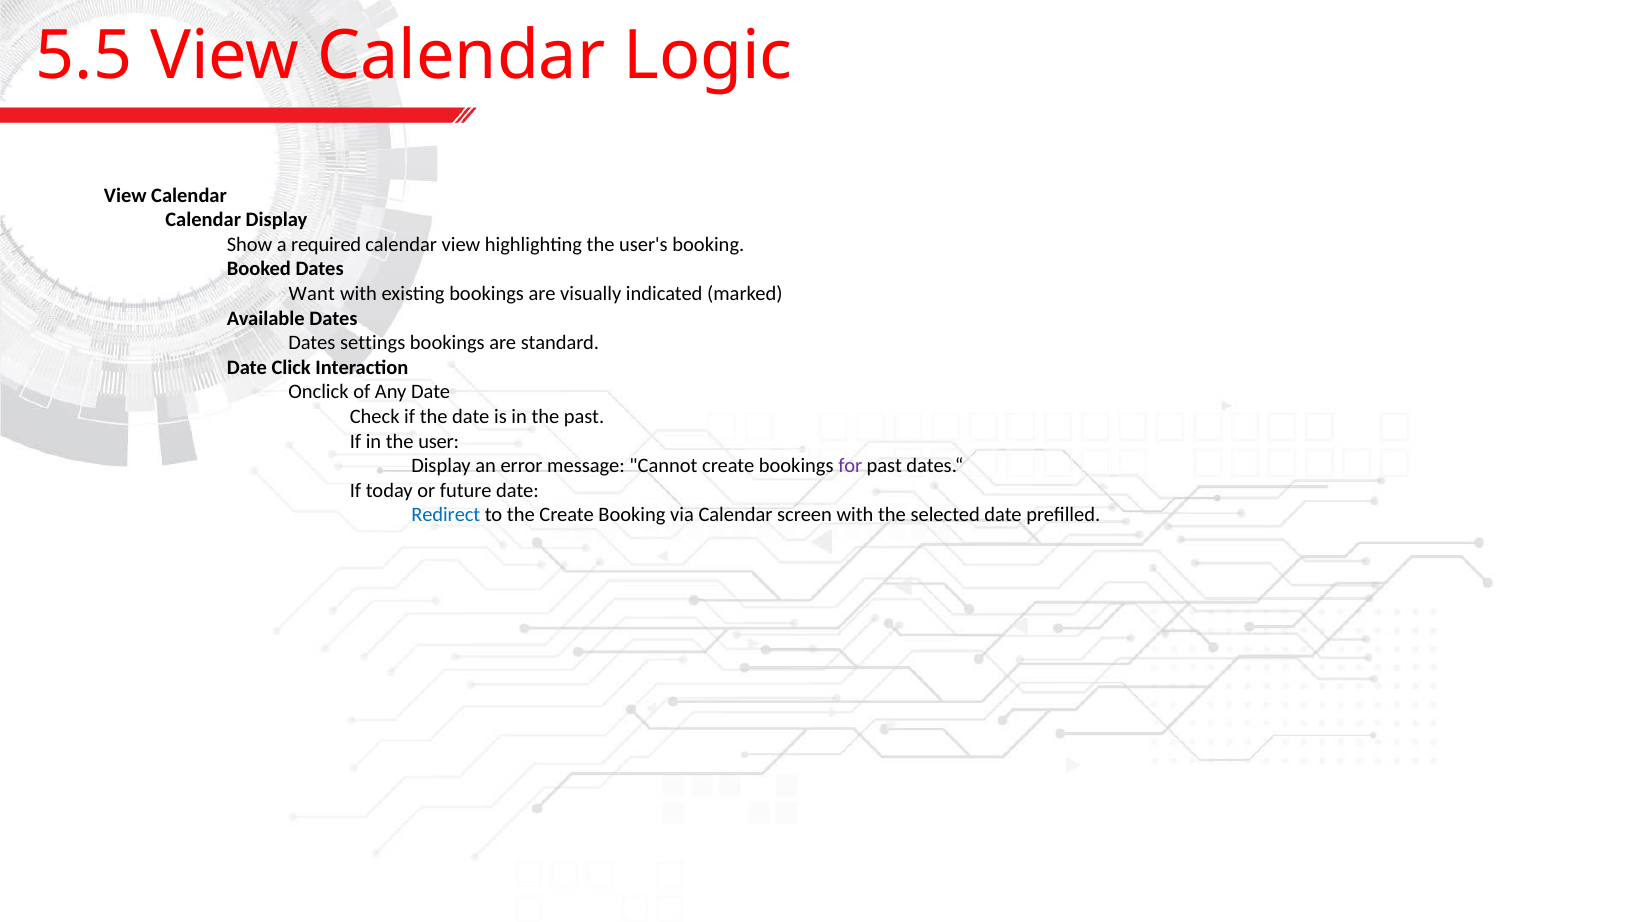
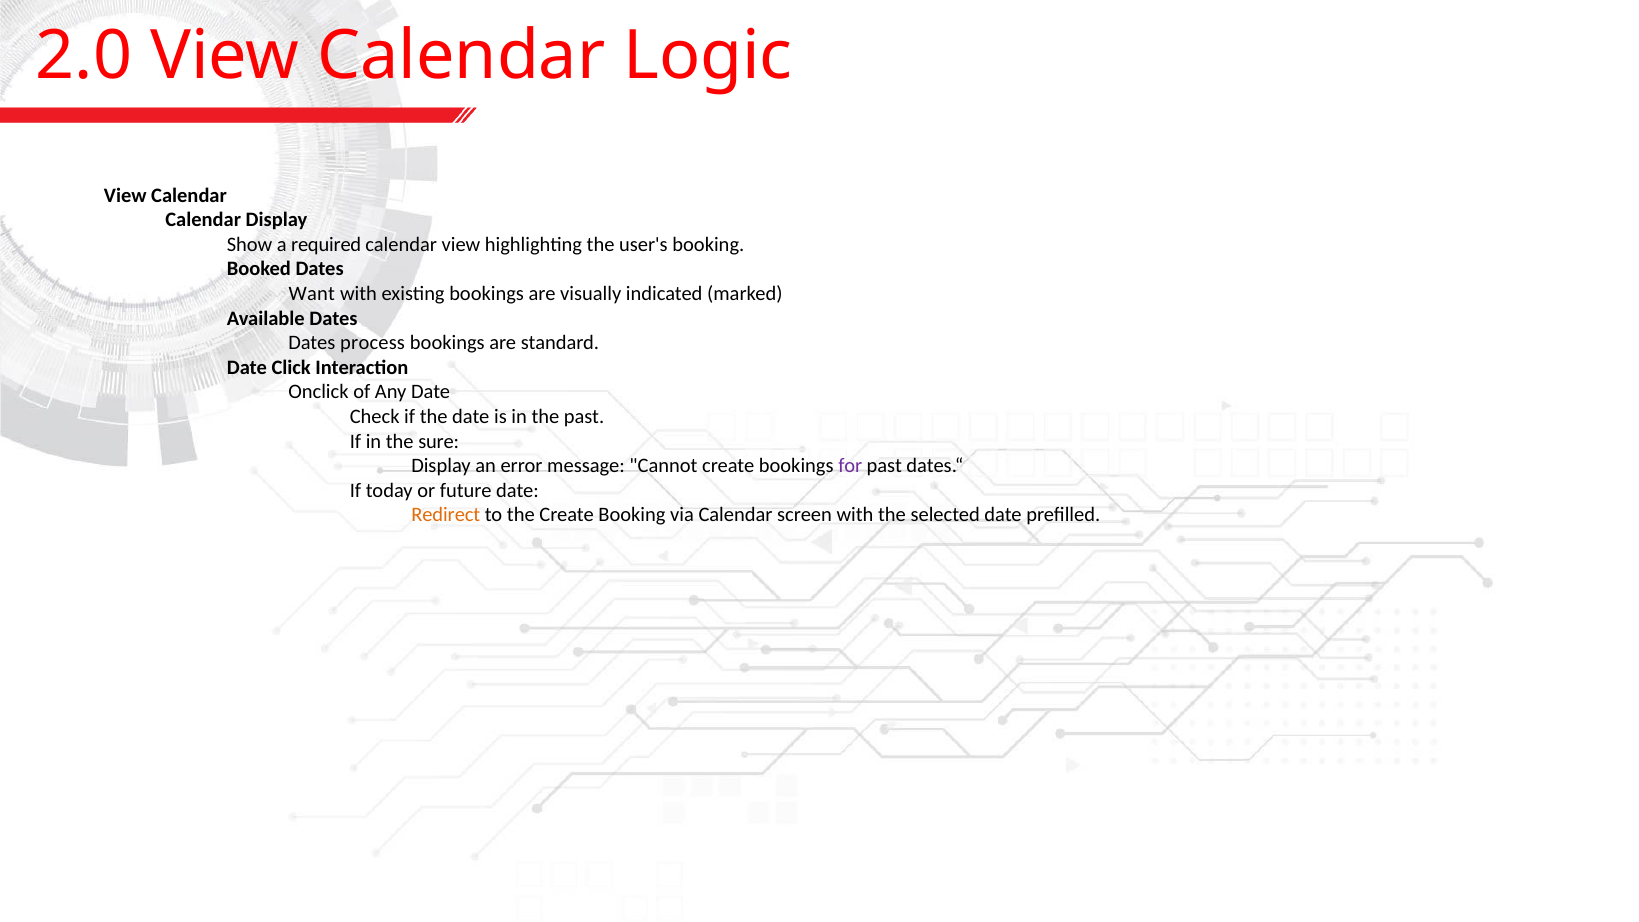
5.5: 5.5 -> 2.0
settings: settings -> process
user: user -> sure
Redirect colour: blue -> orange
